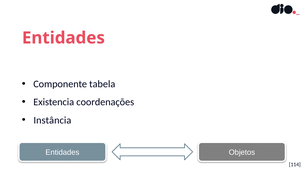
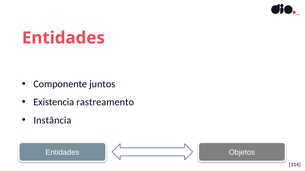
tabela: tabela -> juntos
coordenações: coordenações -> rastreamento
